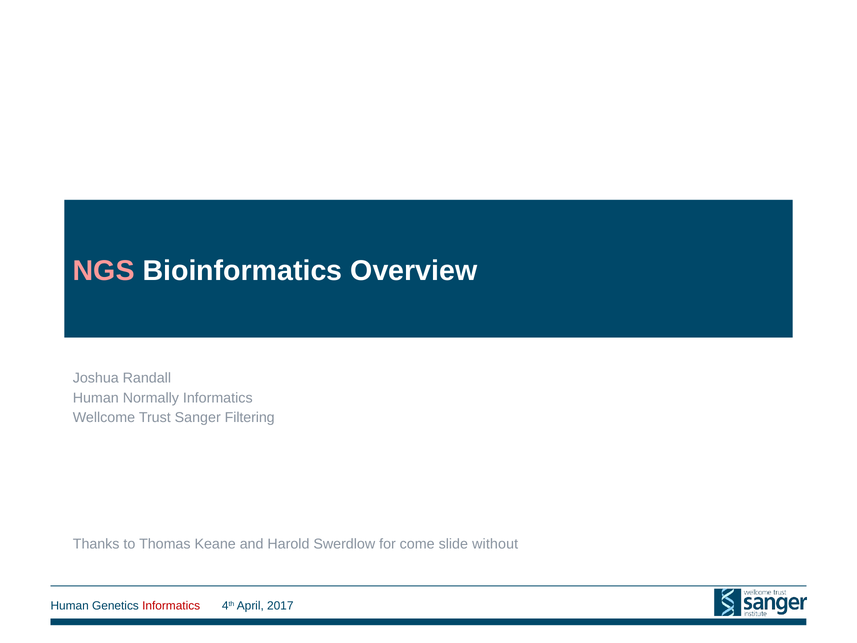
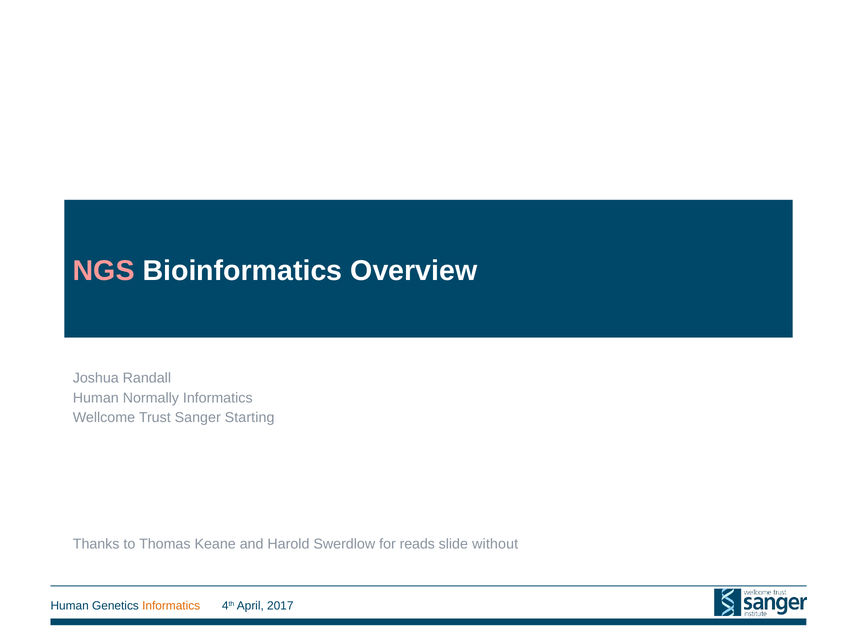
Filtering: Filtering -> Starting
come: come -> reads
Informatics at (171, 606) colour: red -> orange
